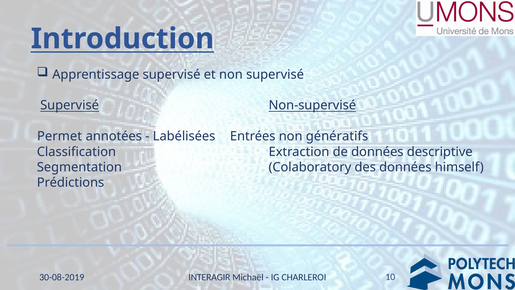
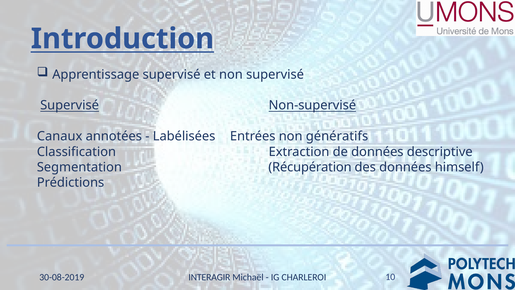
Permet: Permet -> Canaux
Colaboratory: Colaboratory -> Récupération
